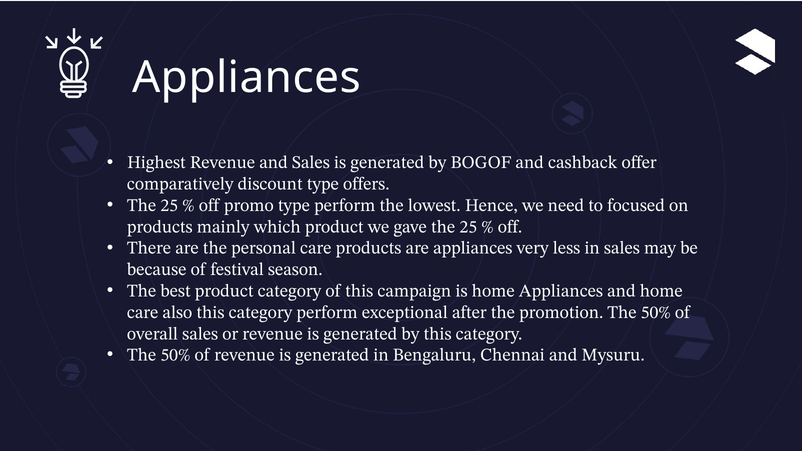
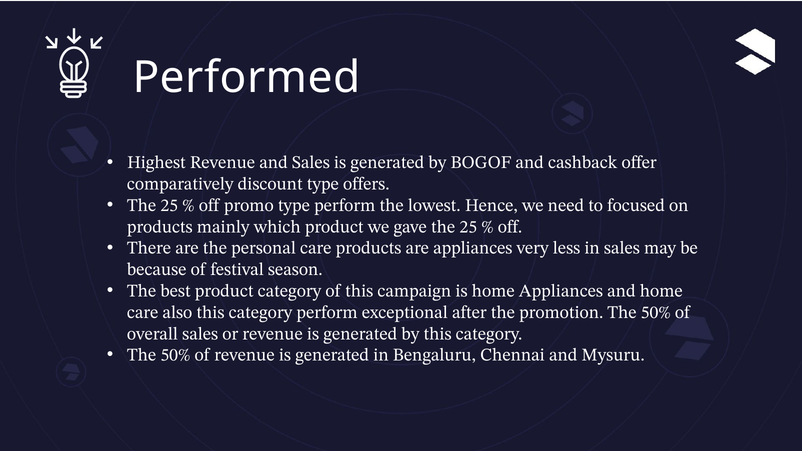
Appliances at (247, 77): Appliances -> Performed
